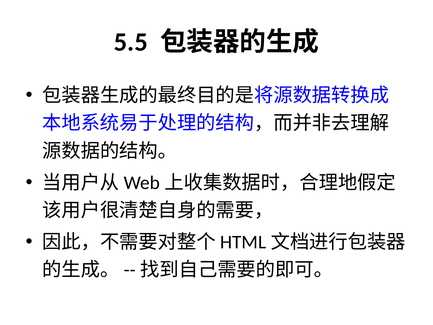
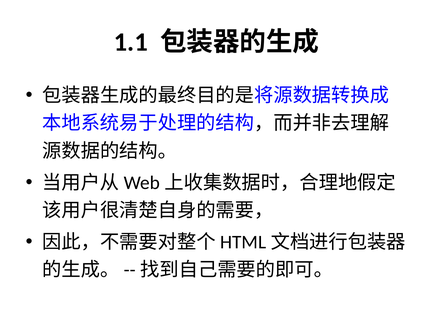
5.5: 5.5 -> 1.1
